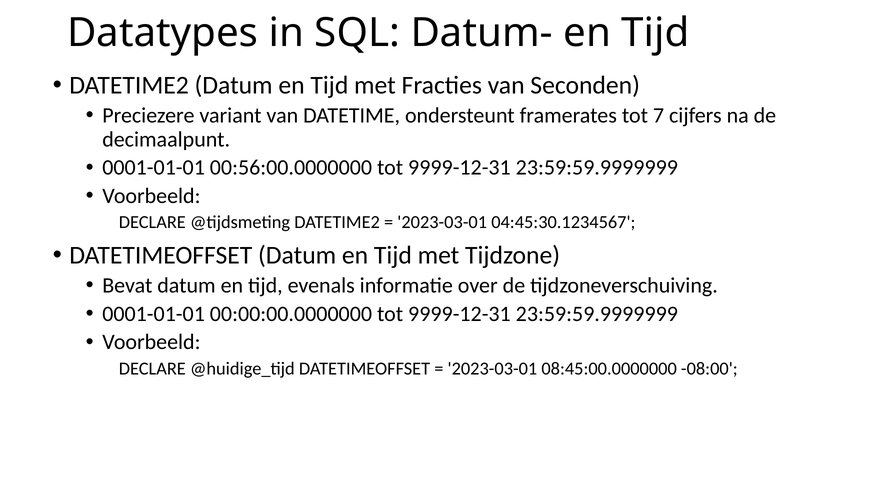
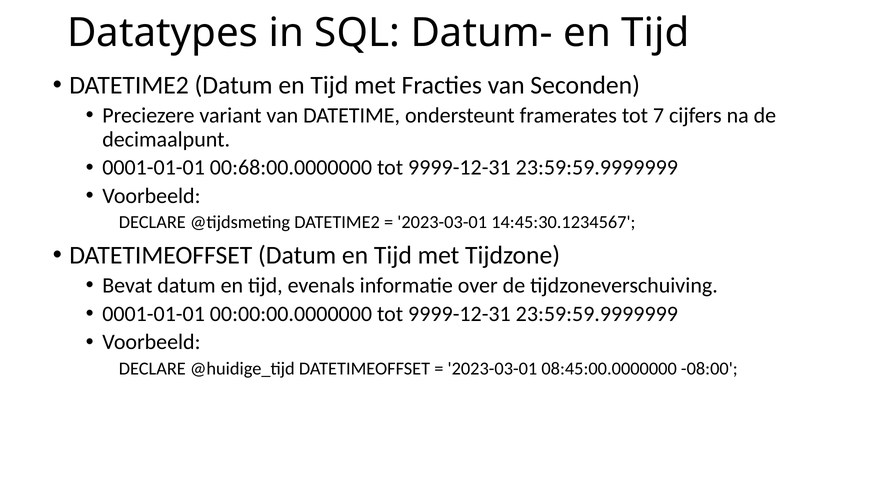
00:56:00.0000000: 00:56:00.0000000 -> 00:68:00.0000000
04:45:30.1234567: 04:45:30.1234567 -> 14:45:30.1234567
